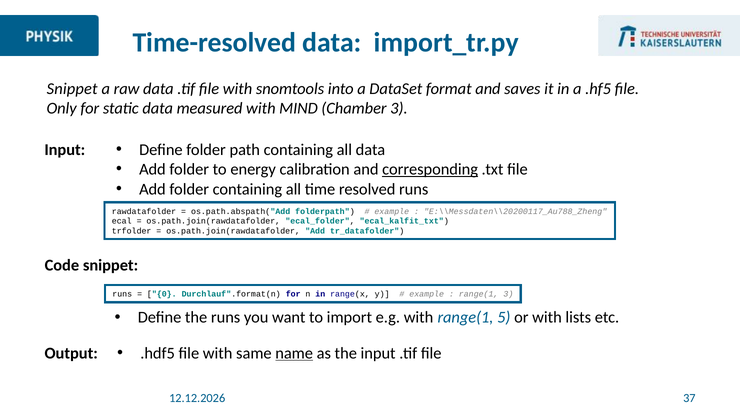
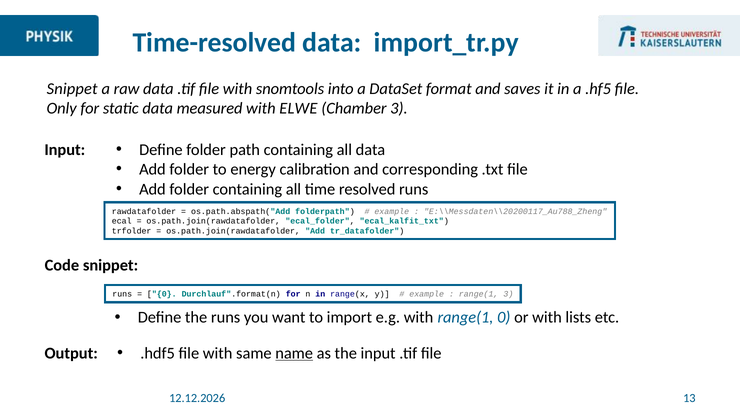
MIND: MIND -> ELWE
corresponding underline: present -> none
range(1 5: 5 -> 0
37: 37 -> 13
